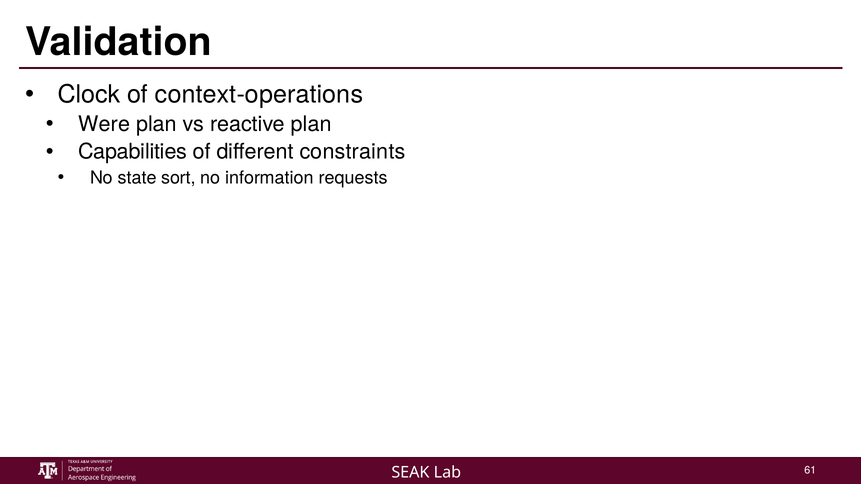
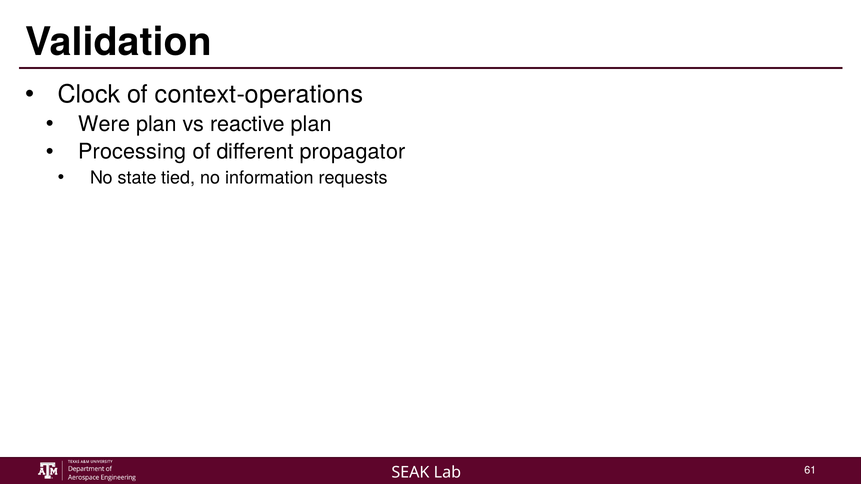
Capabilities: Capabilities -> Processing
constraints: constraints -> propagator
sort: sort -> tied
